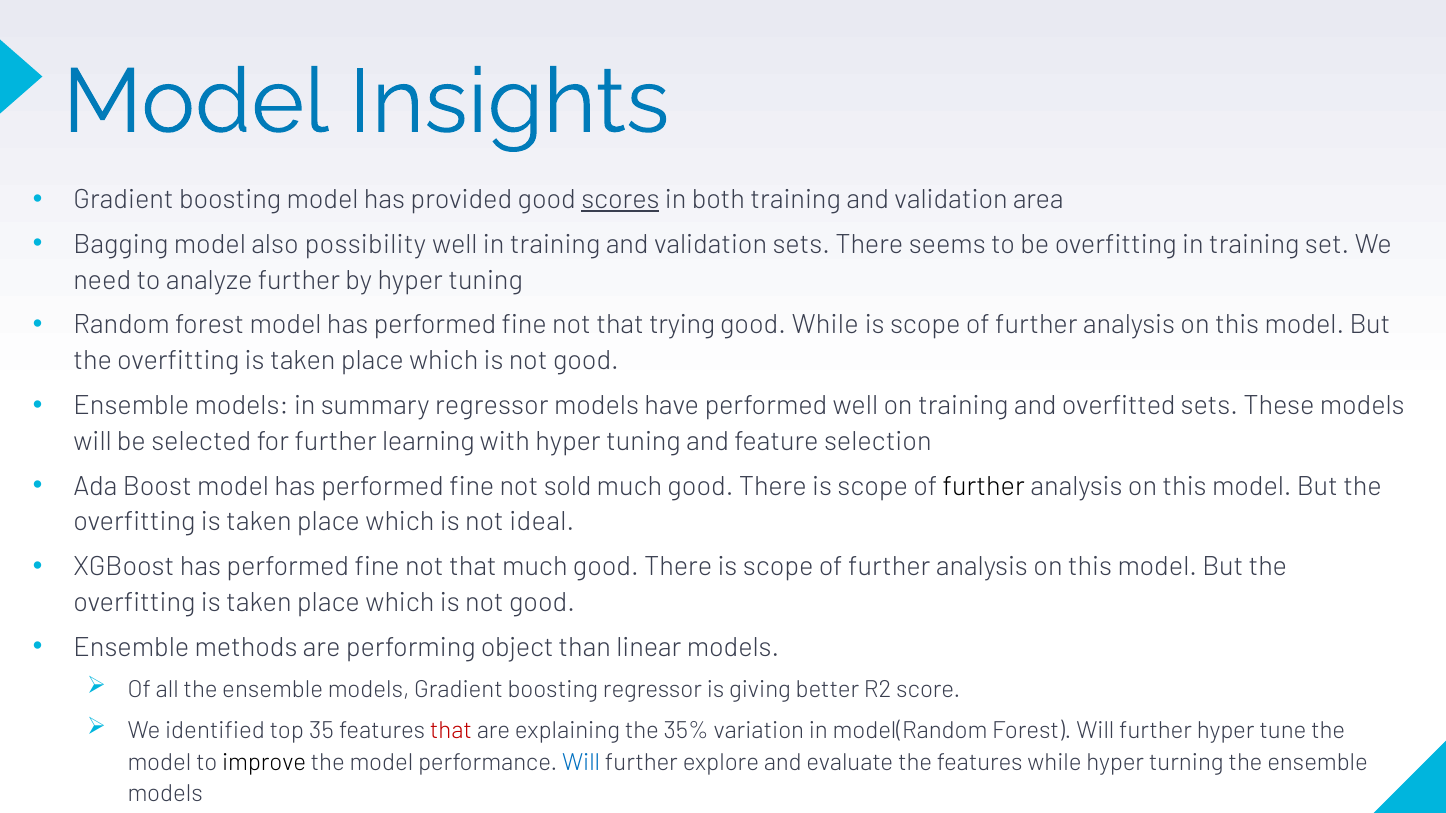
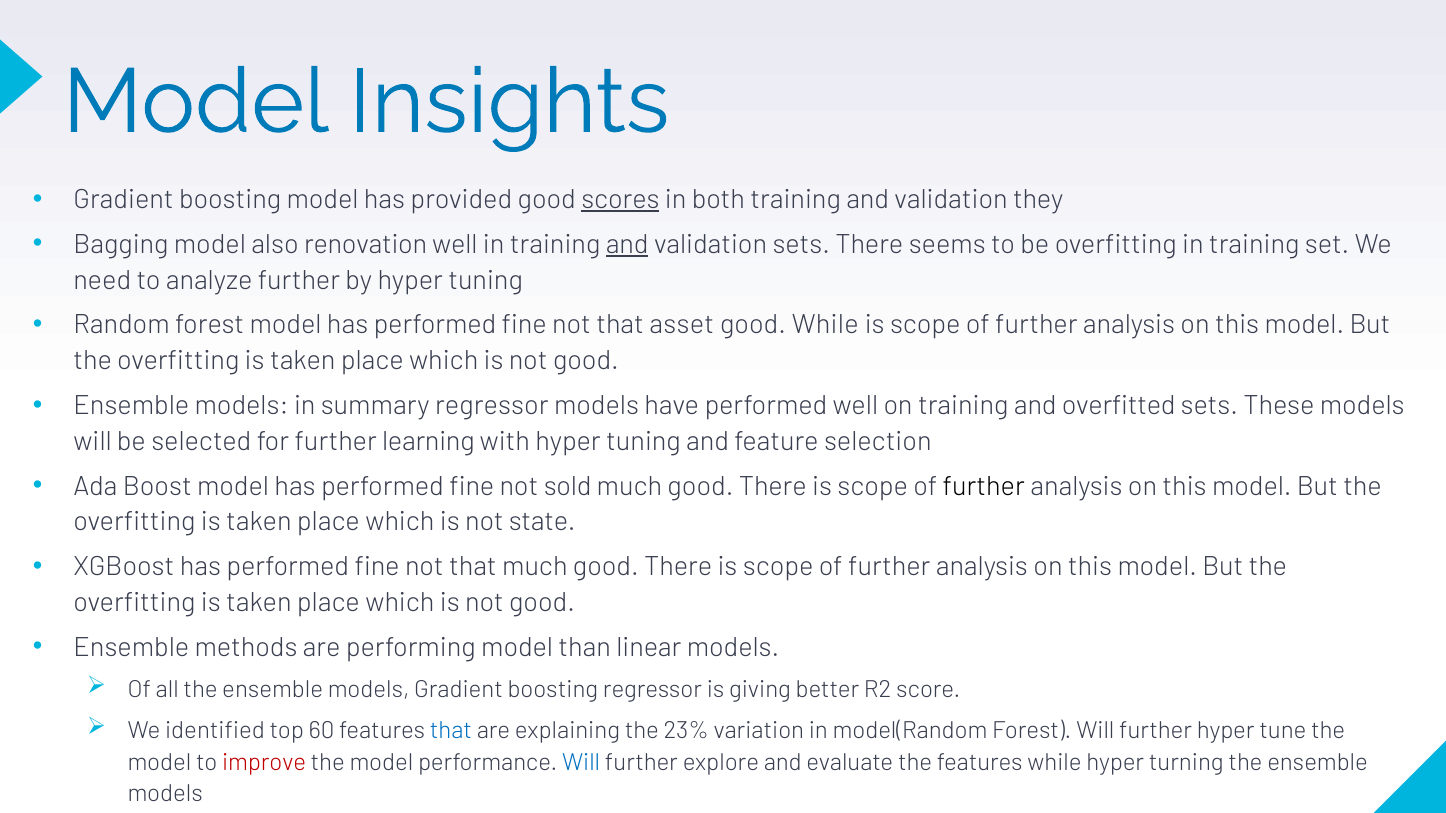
area: area -> they
possibility: possibility -> renovation
and at (627, 245) underline: none -> present
trying: trying -> asset
ideal: ideal -> state
performing object: object -> model
35: 35 -> 60
that at (451, 731) colour: red -> blue
35%: 35% -> 23%
improve colour: black -> red
